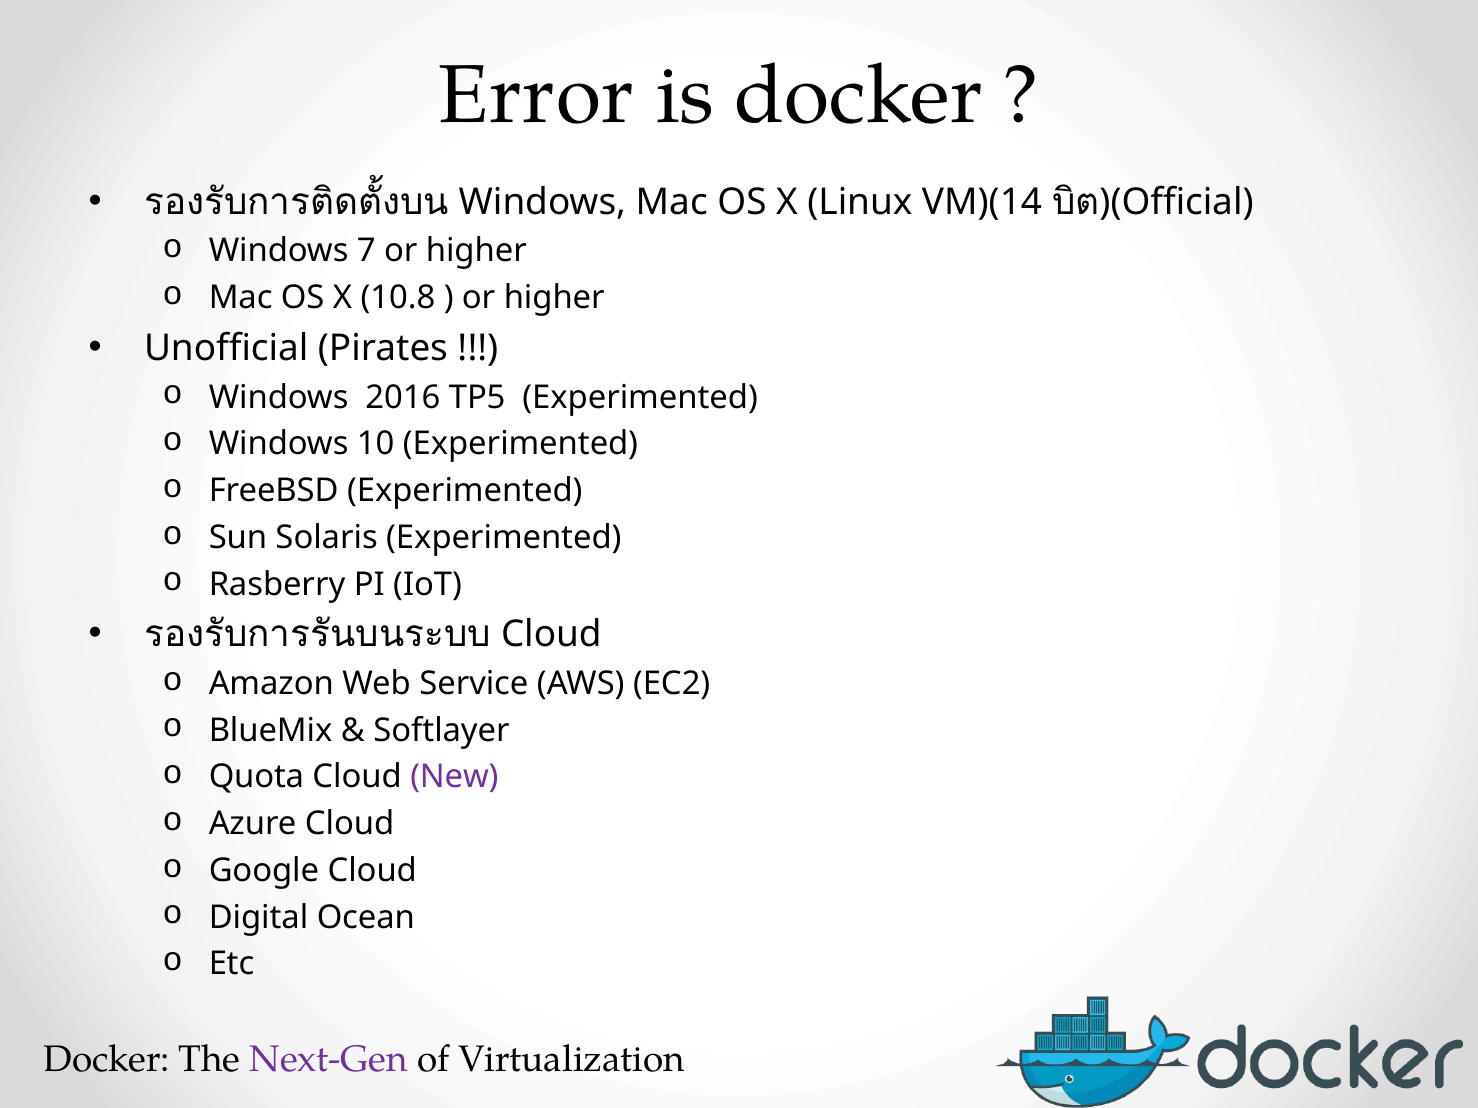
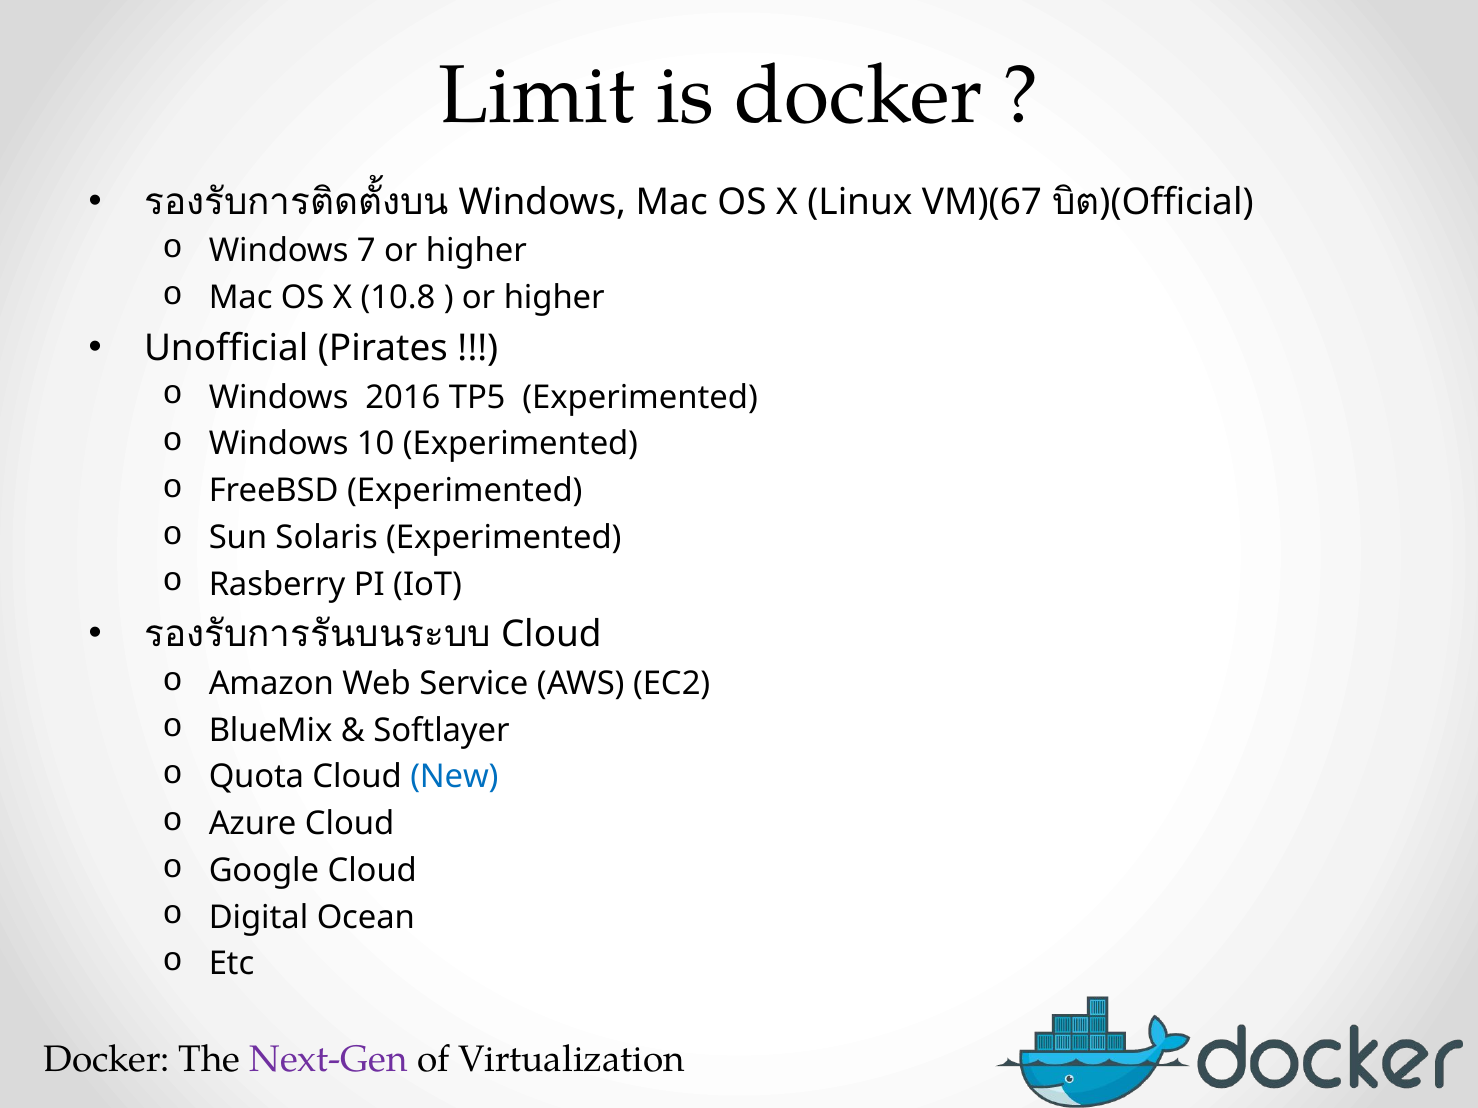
Error: Error -> Limit
VM)(14: VM)(14 -> VM)(67
New colour: purple -> blue
